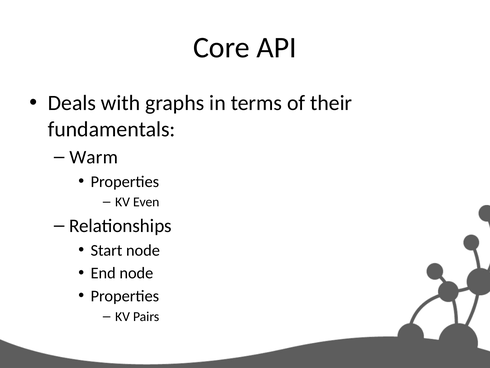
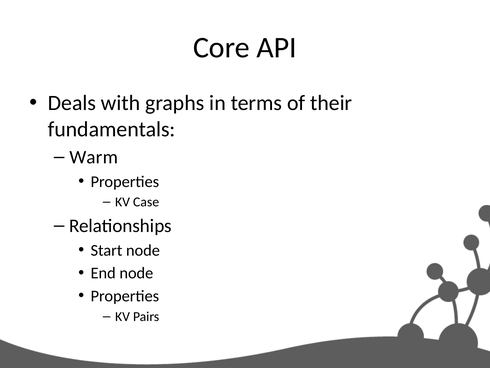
Even: Even -> Case
